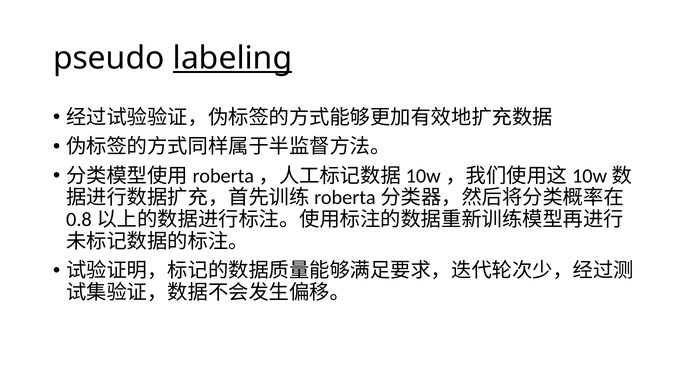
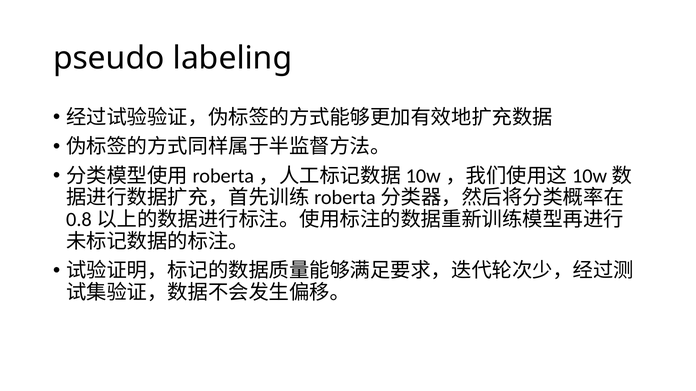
labeling underline: present -> none
